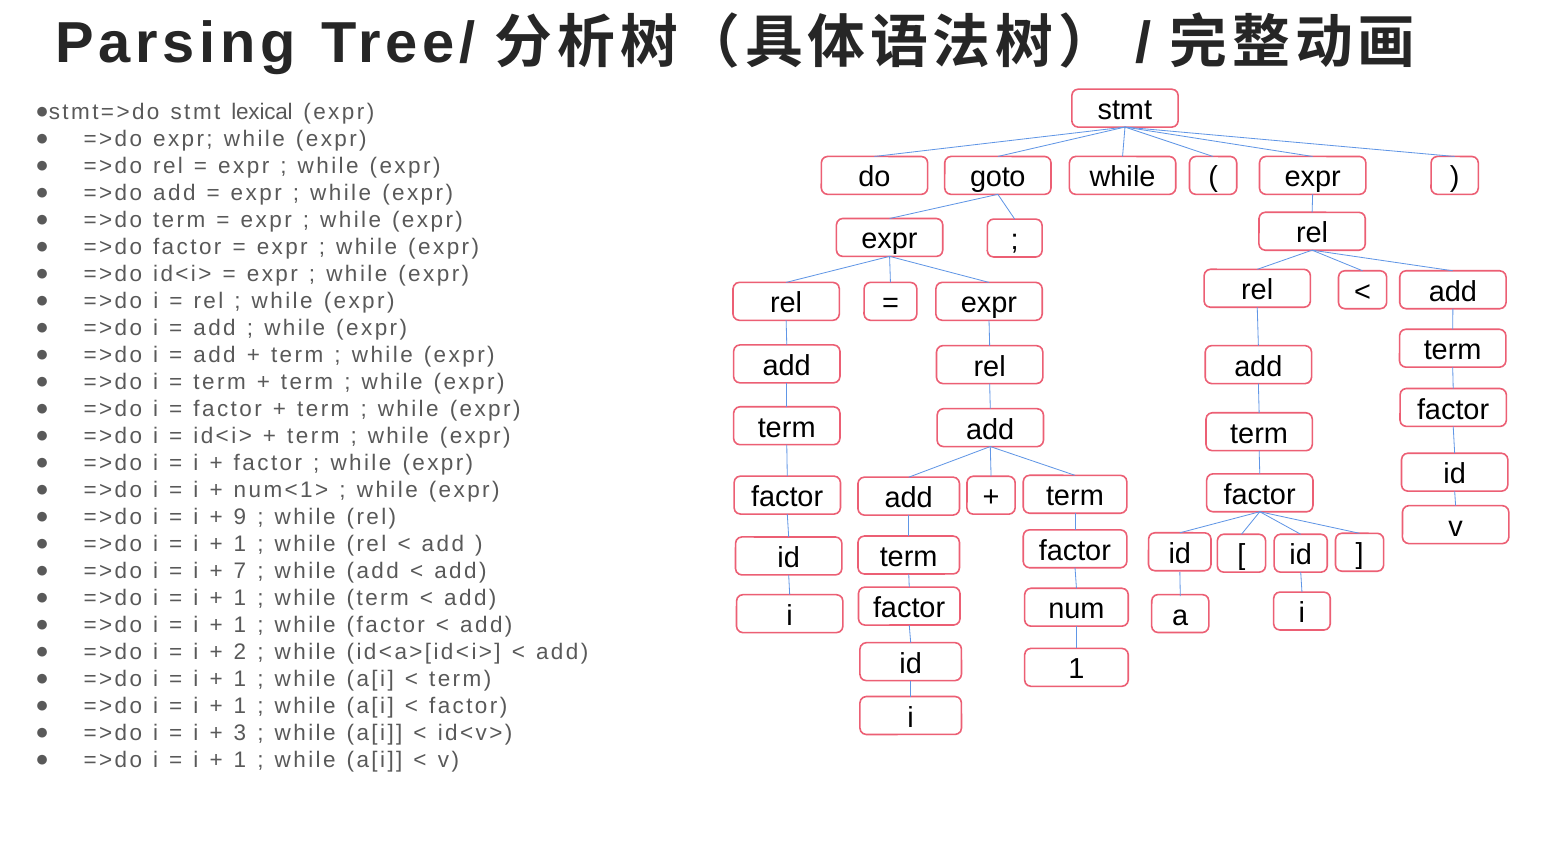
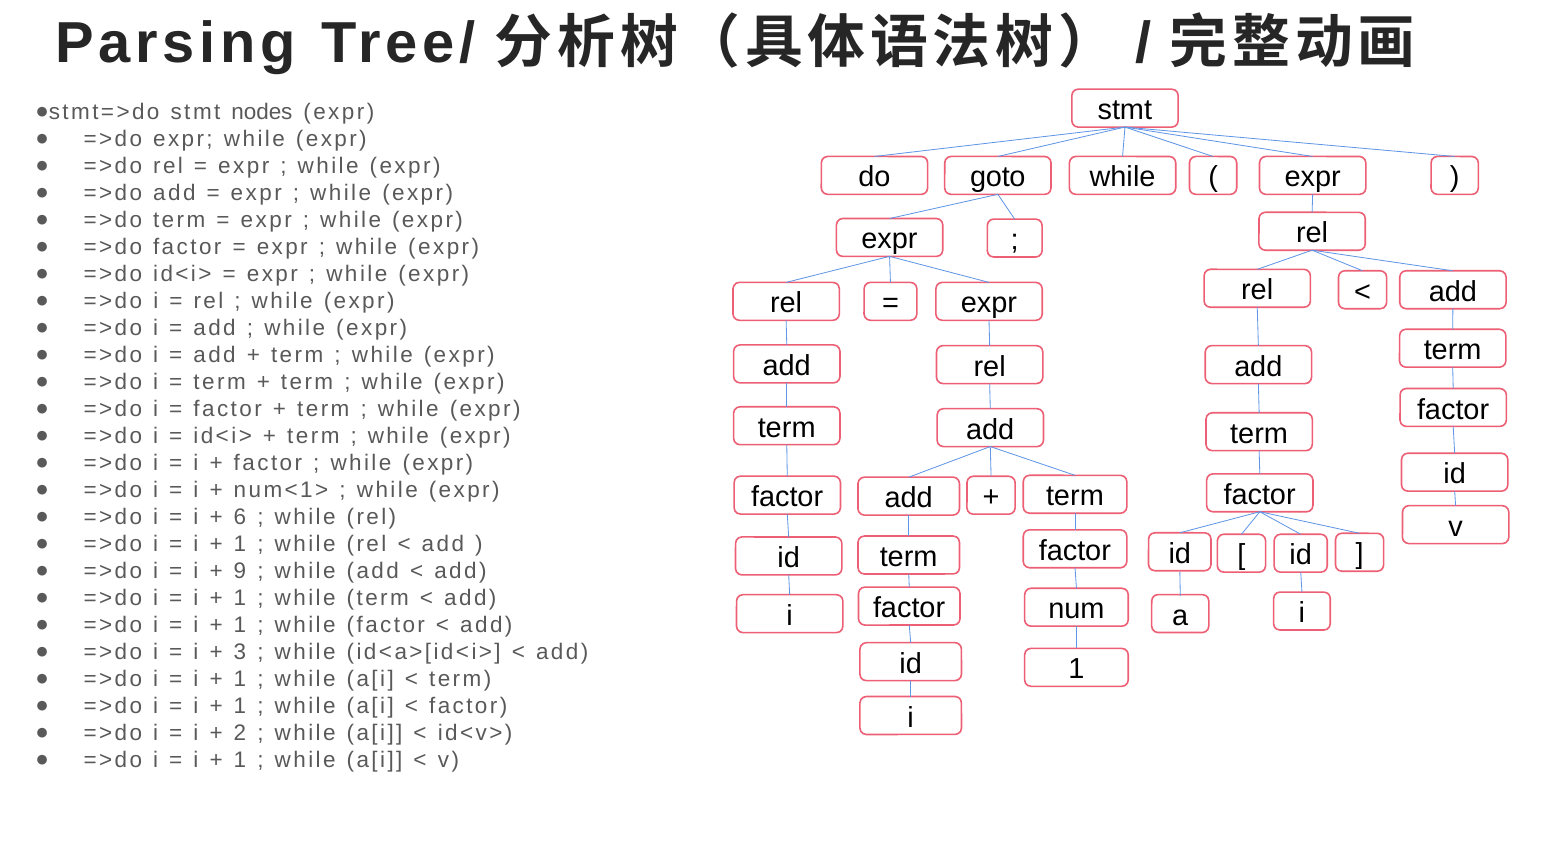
lexical: lexical -> nodes
9: 9 -> 6
7: 7 -> 9
2: 2 -> 3
3: 3 -> 2
